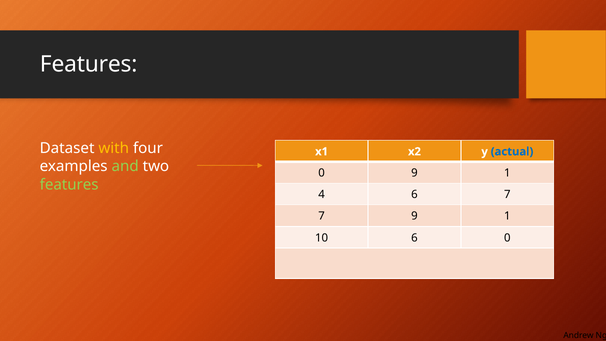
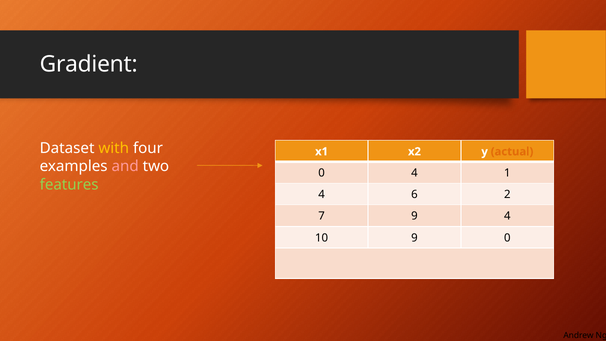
Features at (89, 64): Features -> Gradient
actual colour: blue -> orange
and colour: light green -> pink
0 9: 9 -> 4
6 7: 7 -> 2
7 9 1: 1 -> 4
10 6: 6 -> 9
